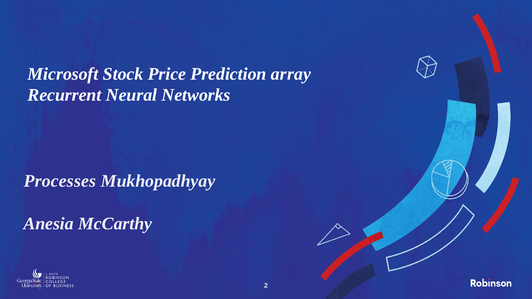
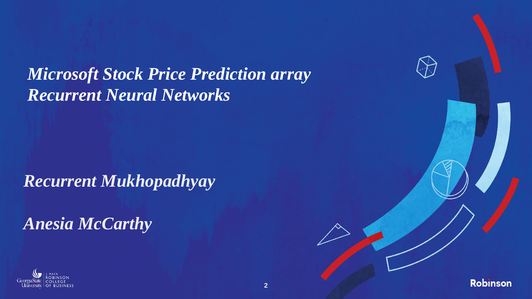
Processes at (60, 181): Processes -> Recurrent
